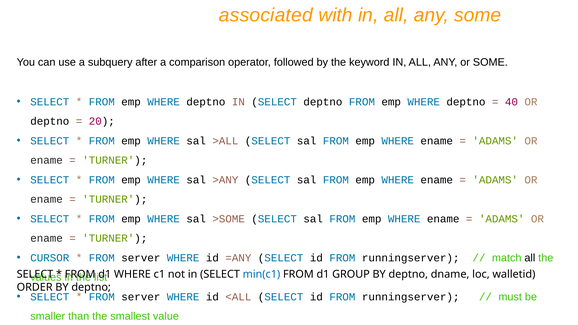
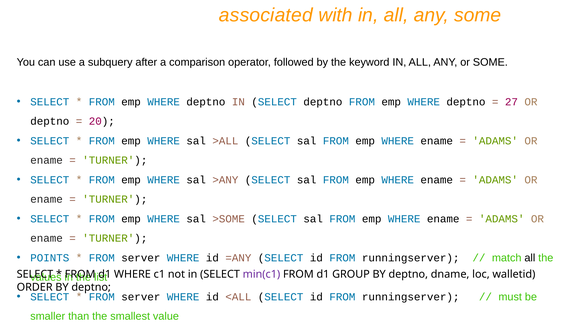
40: 40 -> 27
CURSOR: CURSOR -> POINTS
min(c1 colour: blue -> purple
